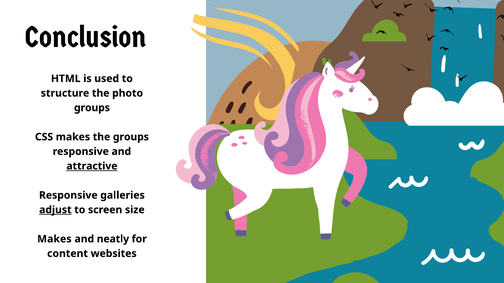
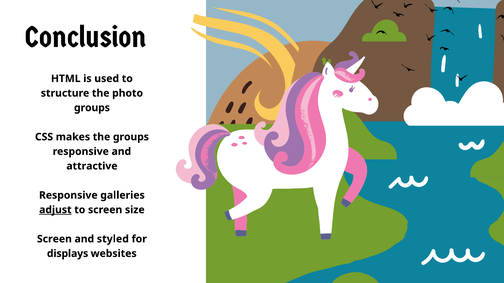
attractive underline: present -> none
Makes at (54, 239): Makes -> Screen
neatly: neatly -> styled
content: content -> displays
